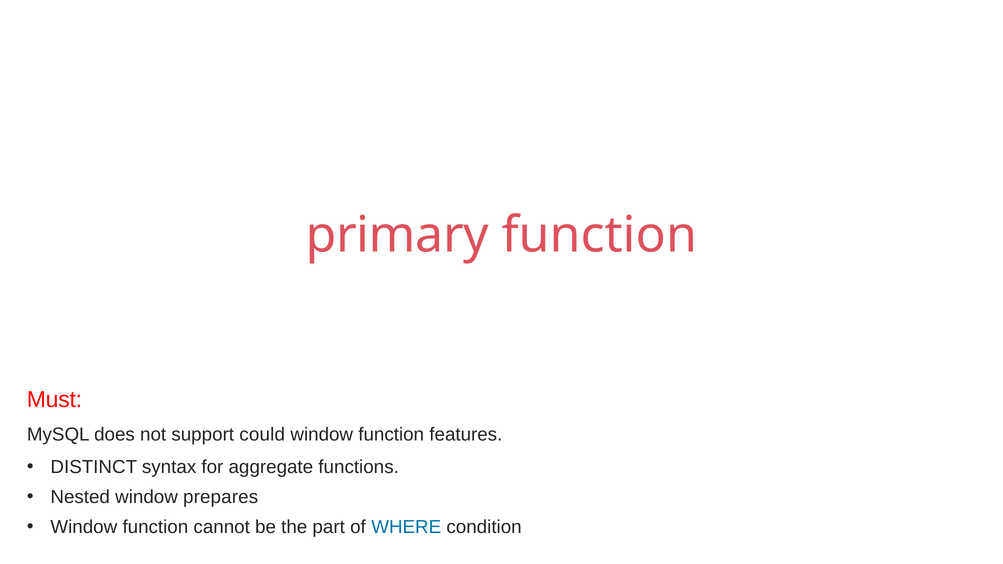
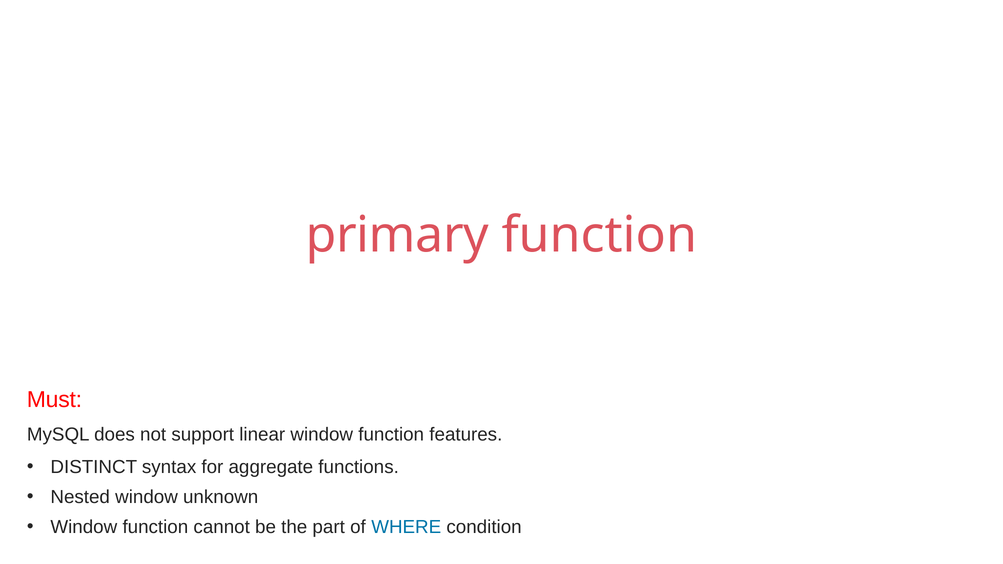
could: could -> linear
prepares: prepares -> unknown
